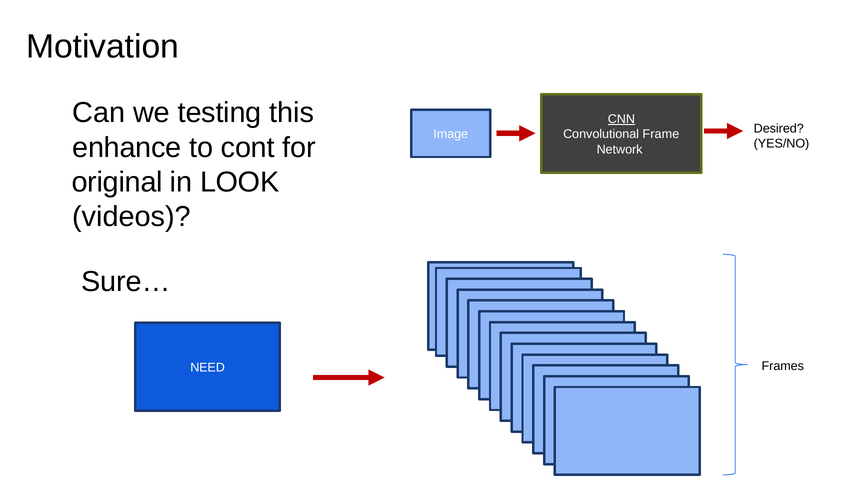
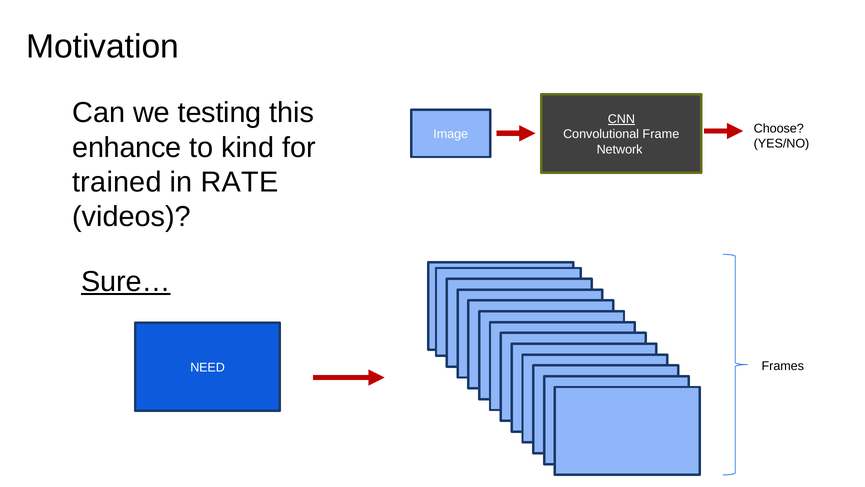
Desired: Desired -> Choose
cont: cont -> kind
original: original -> trained
LOOK: LOOK -> RATE
Sure… underline: none -> present
